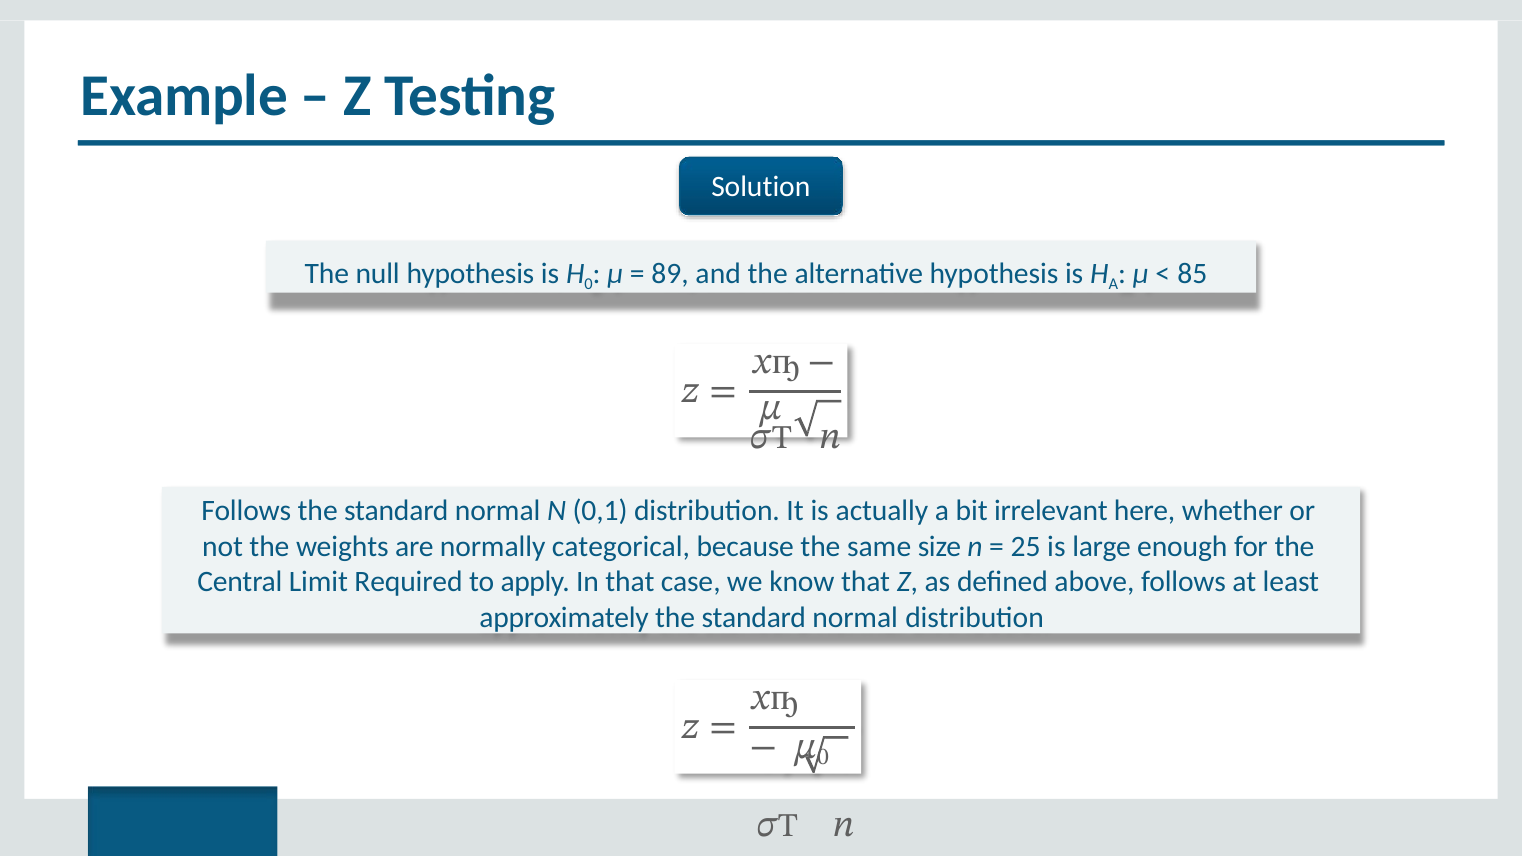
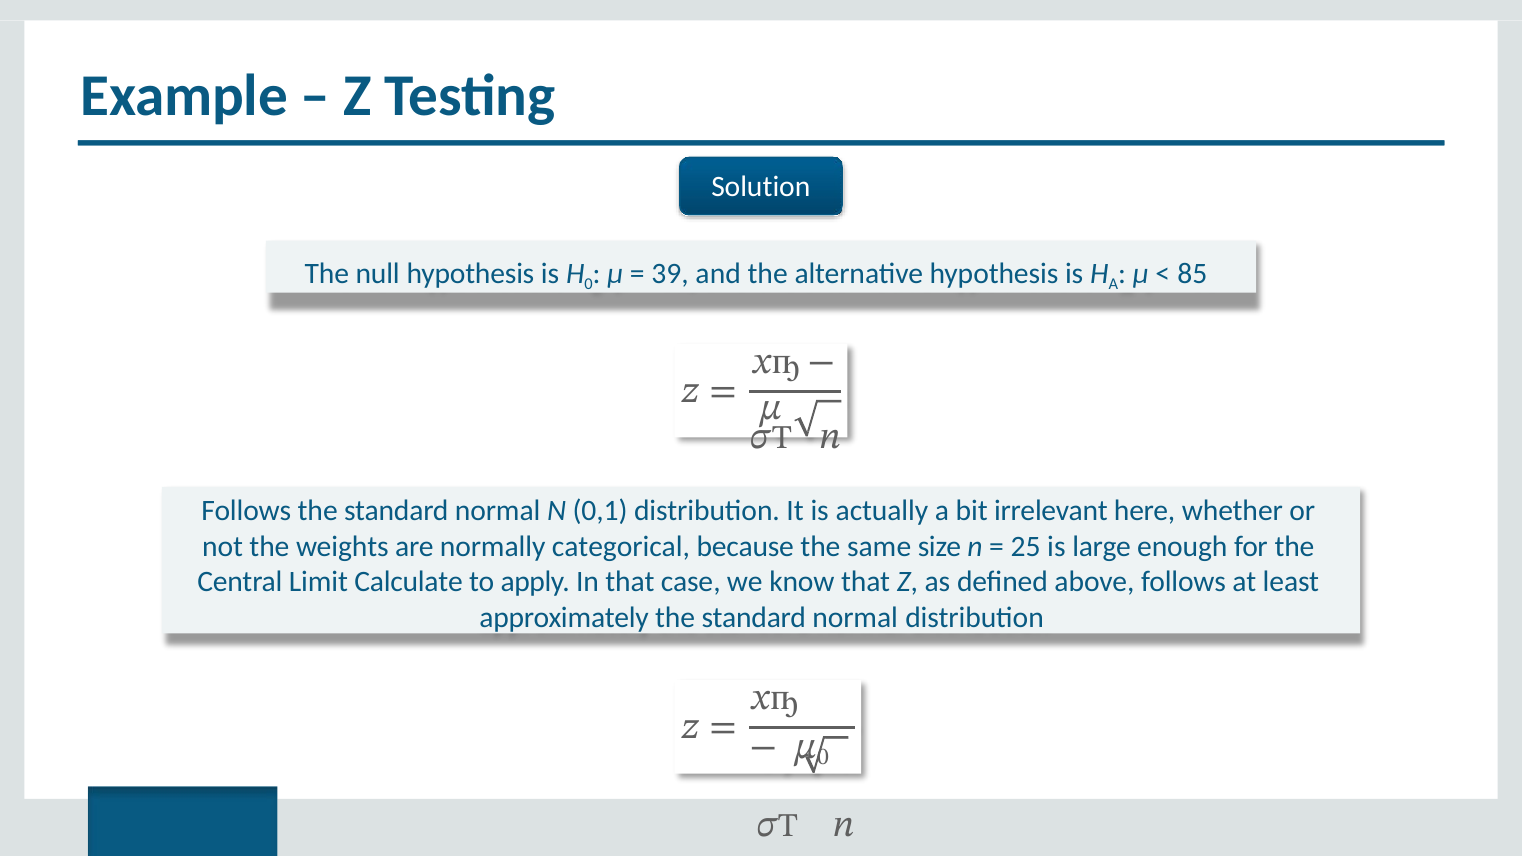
89: 89 -> 39
Required: Required -> Calculate
